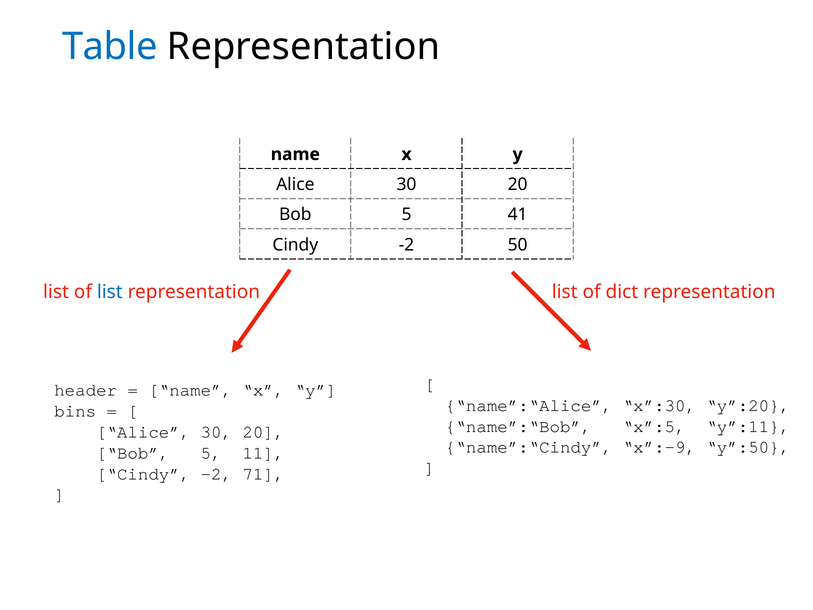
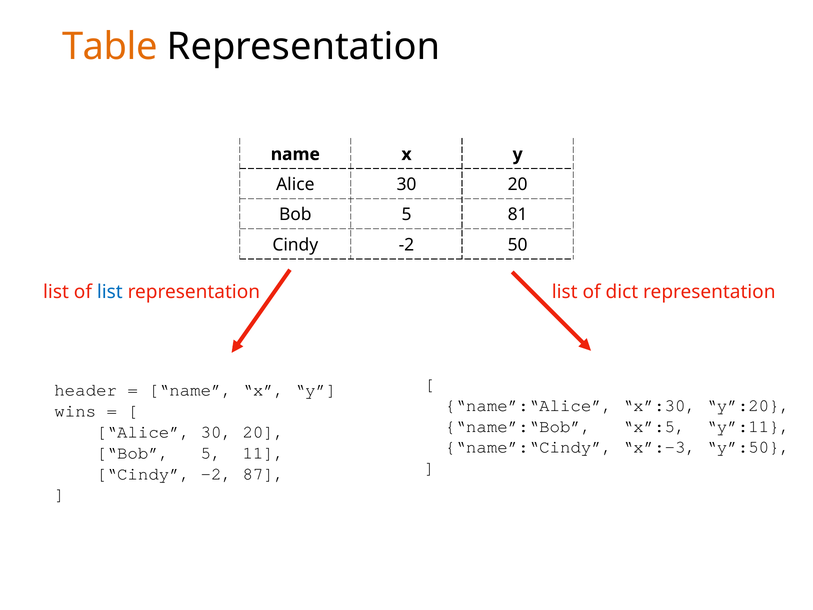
Table colour: blue -> orange
41: 41 -> 81
bins: bins -> wins
x”:-9: x”:-9 -> x”:-3
71: 71 -> 87
